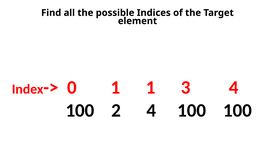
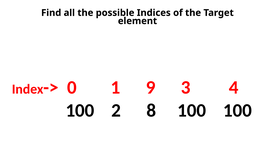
1 1: 1 -> 9
2 4: 4 -> 8
